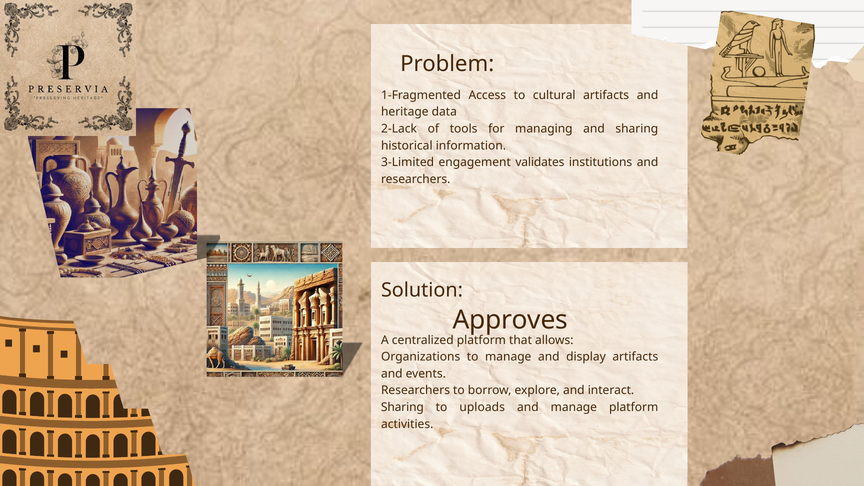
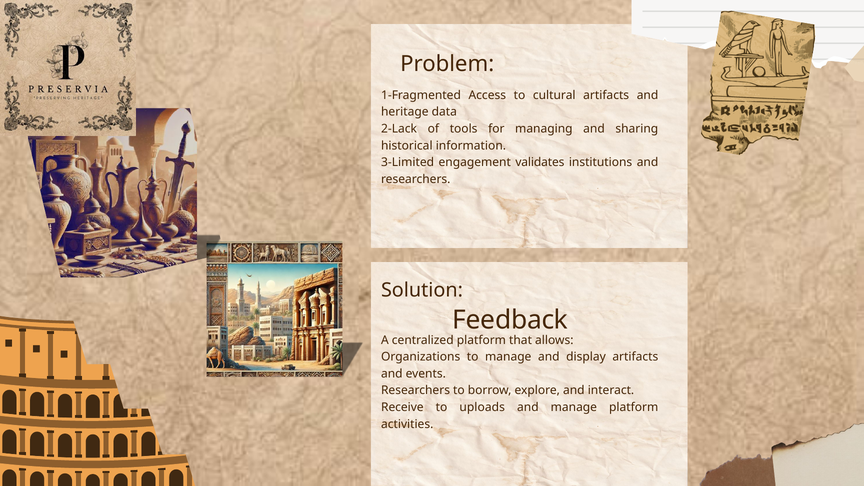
Approves: Approves -> Feedback
Sharing at (402, 407): Sharing -> Receive
